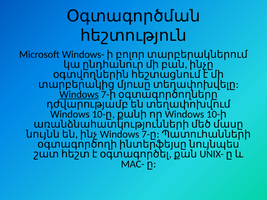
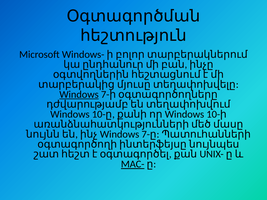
MAC- underline: none -> present
